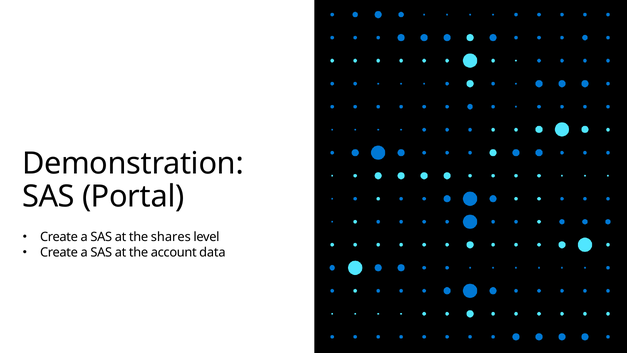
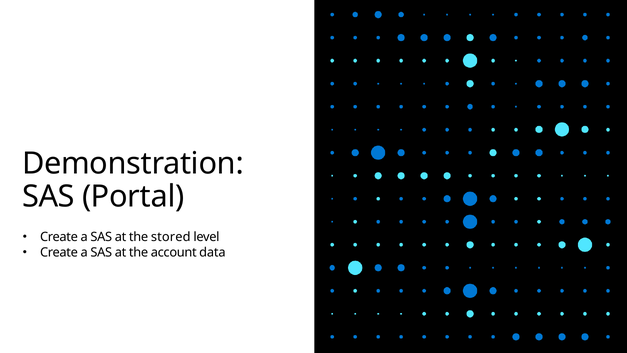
shares: shares -> stored
